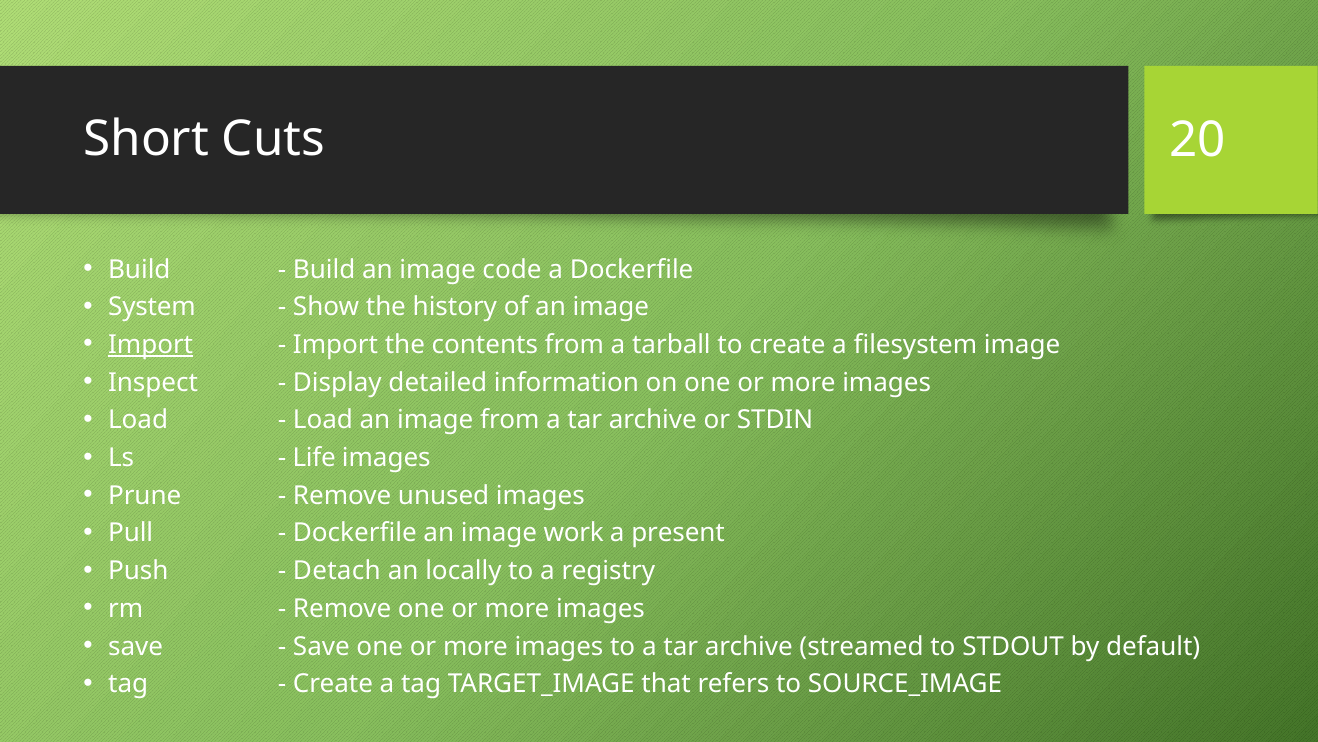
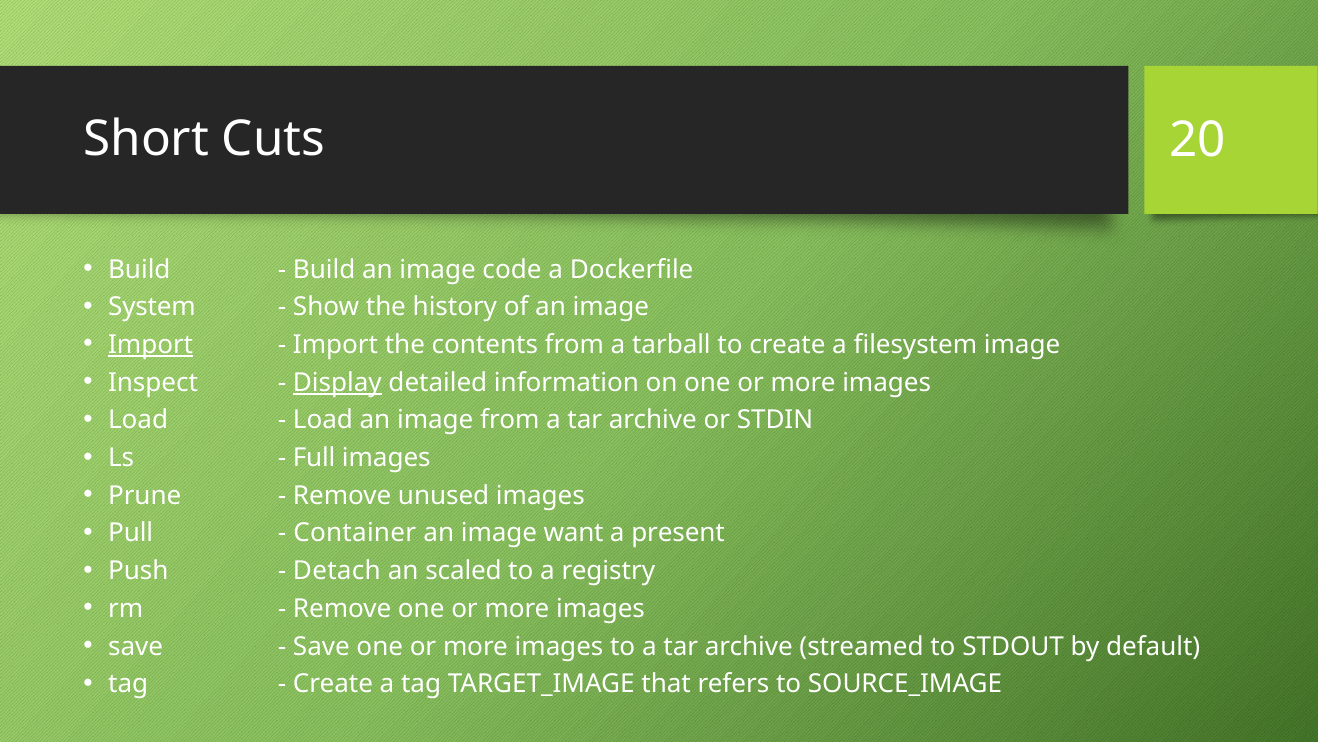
Display underline: none -> present
Life: Life -> Full
Dockerfile at (355, 533): Dockerfile -> Container
work: work -> want
locally: locally -> scaled
